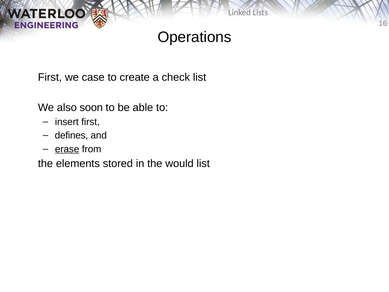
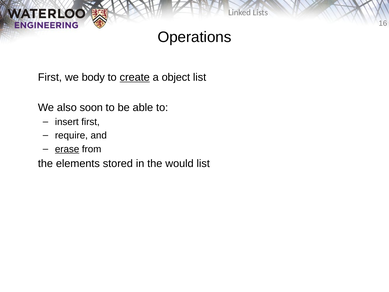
case: case -> body
create underline: none -> present
check: check -> object
defines: defines -> require
